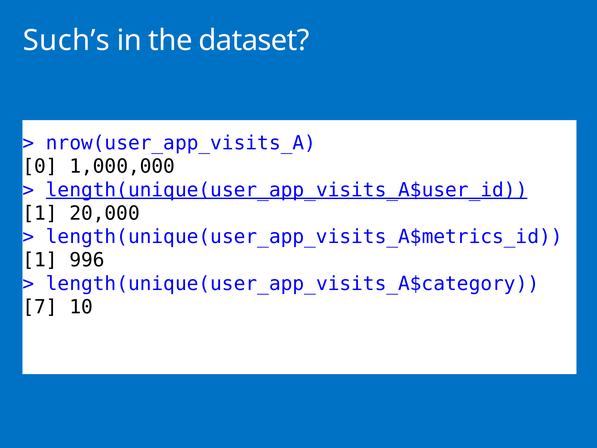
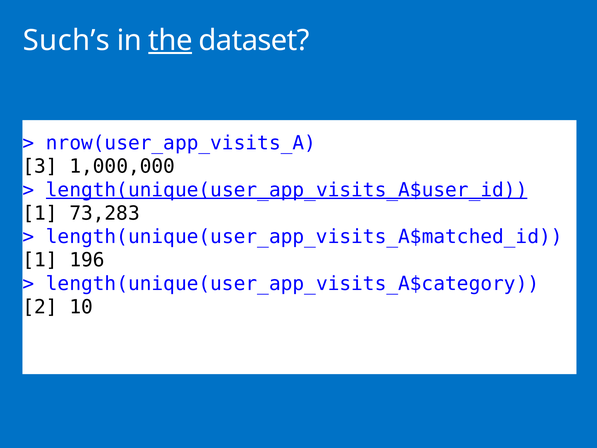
the underline: none -> present
0: 0 -> 3
20,000: 20,000 -> 73,283
length(unique(user_app_visits_A$metrics_id: length(unique(user_app_visits_A$metrics_id -> length(unique(user_app_visits_A$matched_id
996: 996 -> 196
7: 7 -> 2
